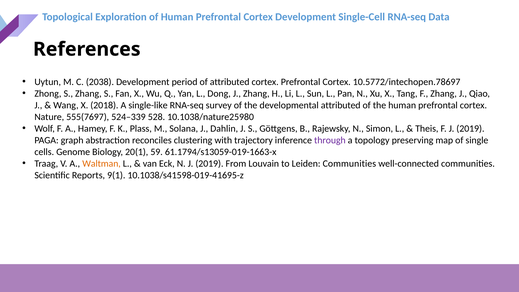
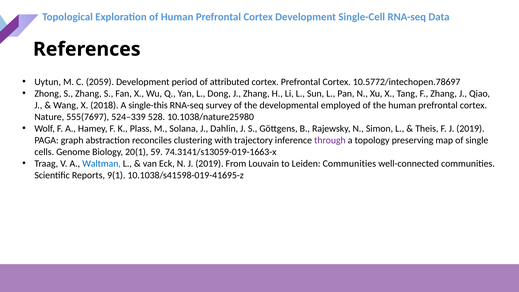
2038: 2038 -> 2059
single-like: single-like -> single-this
developmental attributed: attributed -> employed
61.1794/s13059-019-1663-x: 61.1794/s13059-019-1663-x -> 74.3141/s13059-019-1663-x
Waltman colour: orange -> blue
